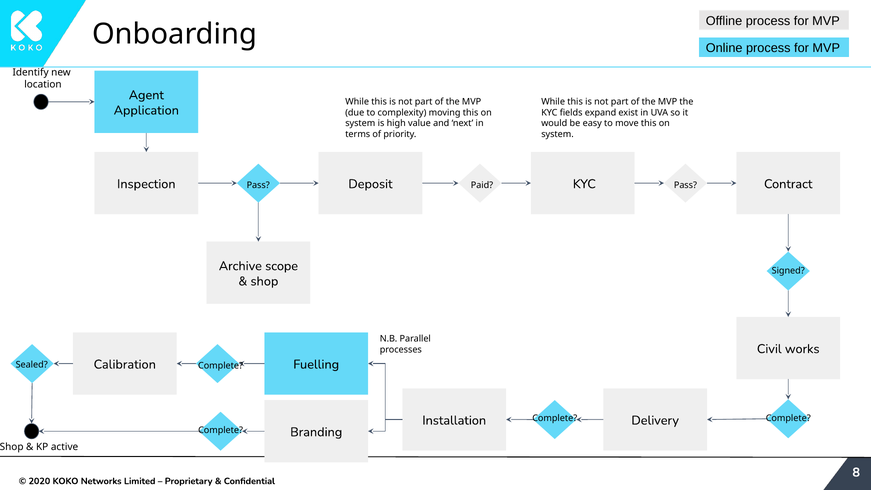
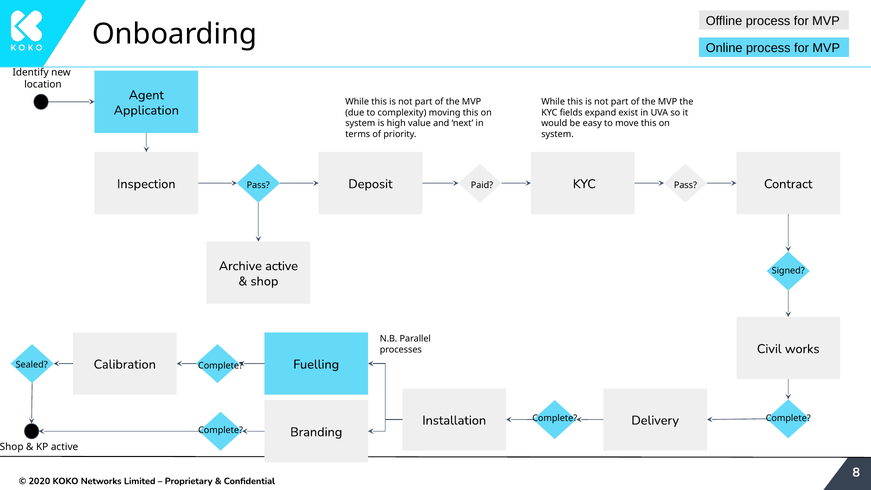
Archive scope: scope -> active
